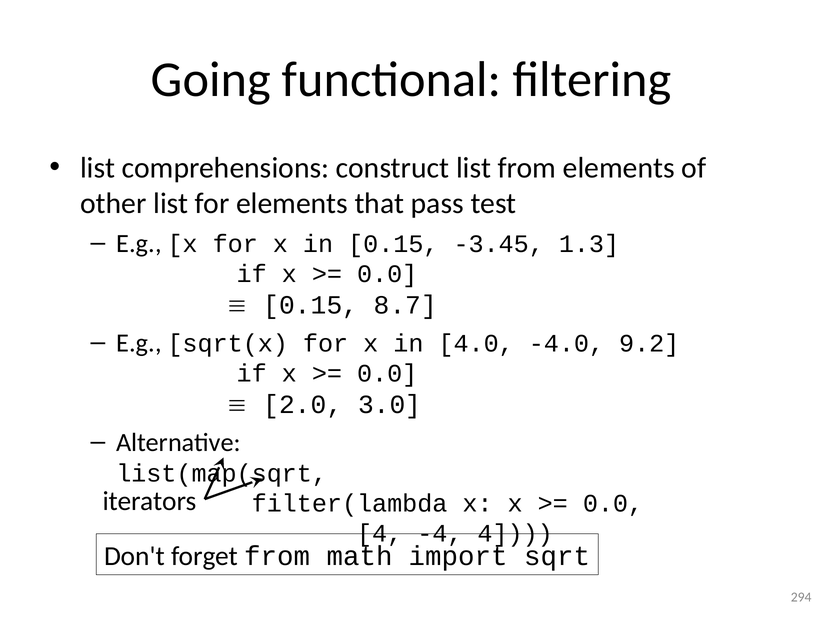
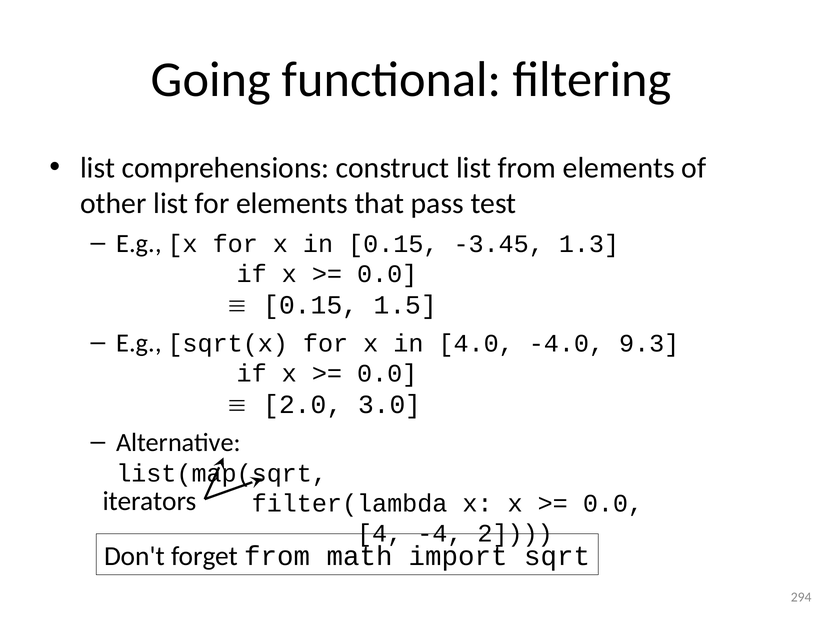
8.7: 8.7 -> 1.5
9.2: 9.2 -> 9.3
-4 4: 4 -> 2
